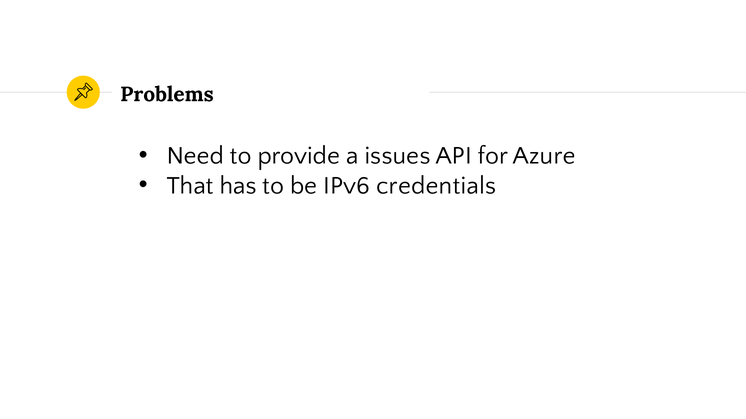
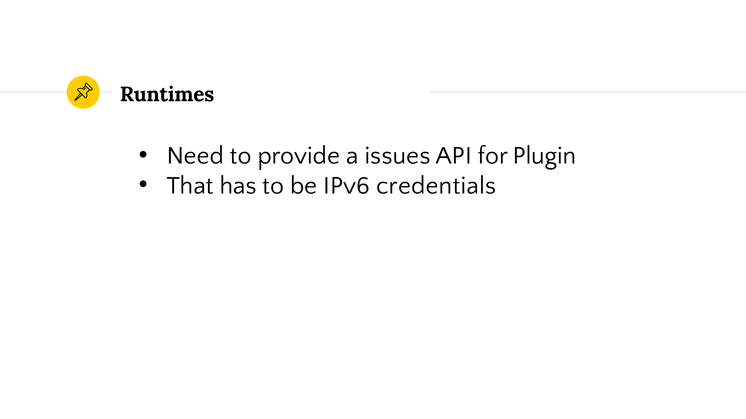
Problems: Problems -> Runtimes
Azure: Azure -> Plugin
